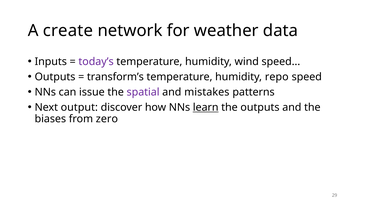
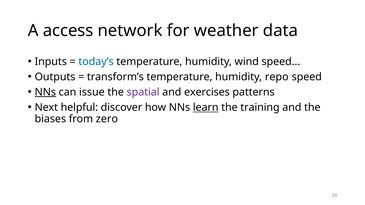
create: create -> access
today’s colour: purple -> blue
NNs at (45, 92) underline: none -> present
mistakes: mistakes -> exercises
output: output -> helpful
the outputs: outputs -> training
